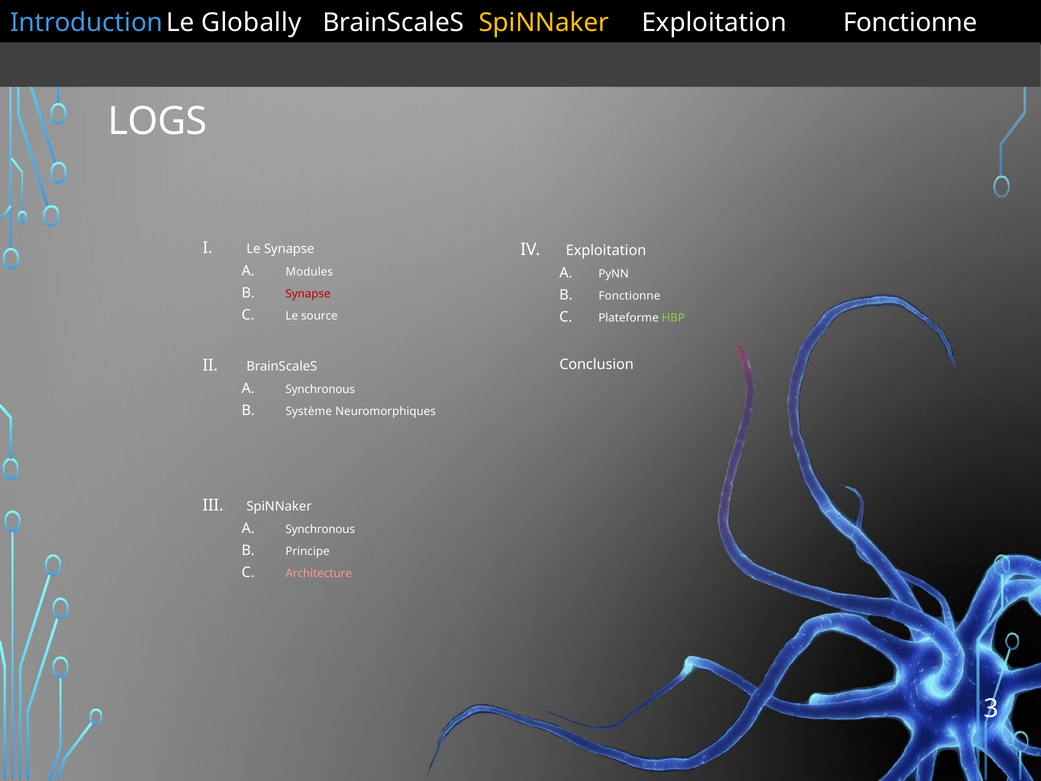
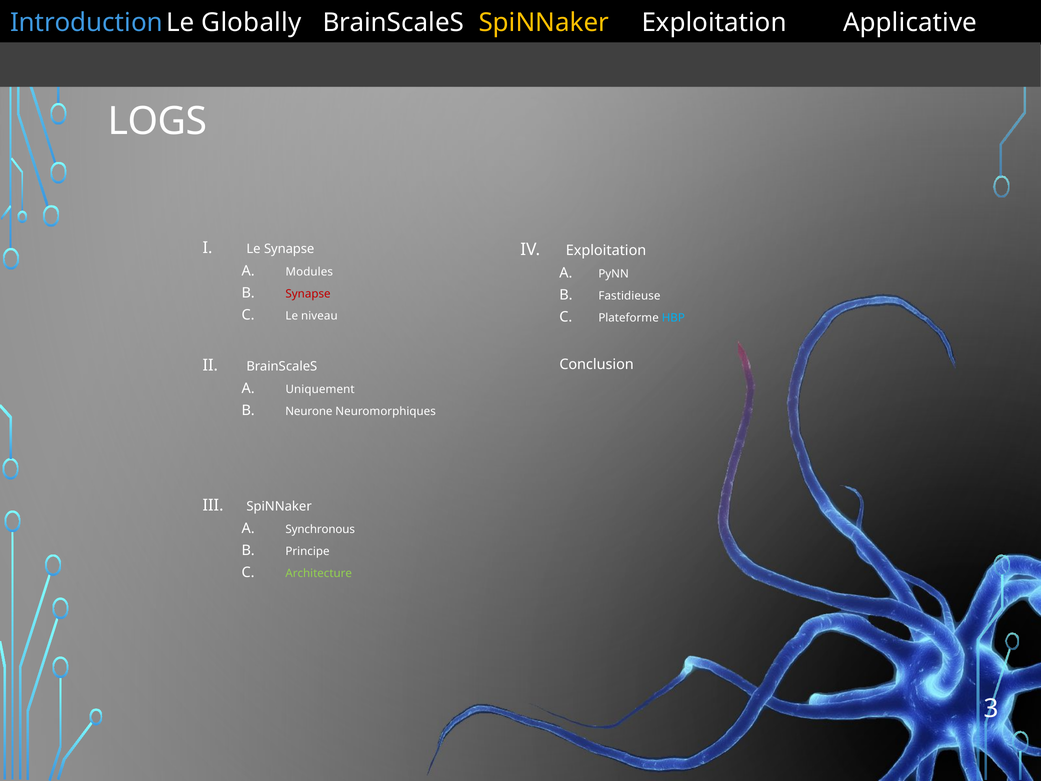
Exploitation Fonctionne: Fonctionne -> Applicative
Fonctionne at (629, 296): Fonctionne -> Fastidieuse
source: source -> niveau
HBP colour: light green -> light blue
Synchronous at (320, 389): Synchronous -> Uniquement
Système: Système -> Neurone
Architecture colour: pink -> light green
